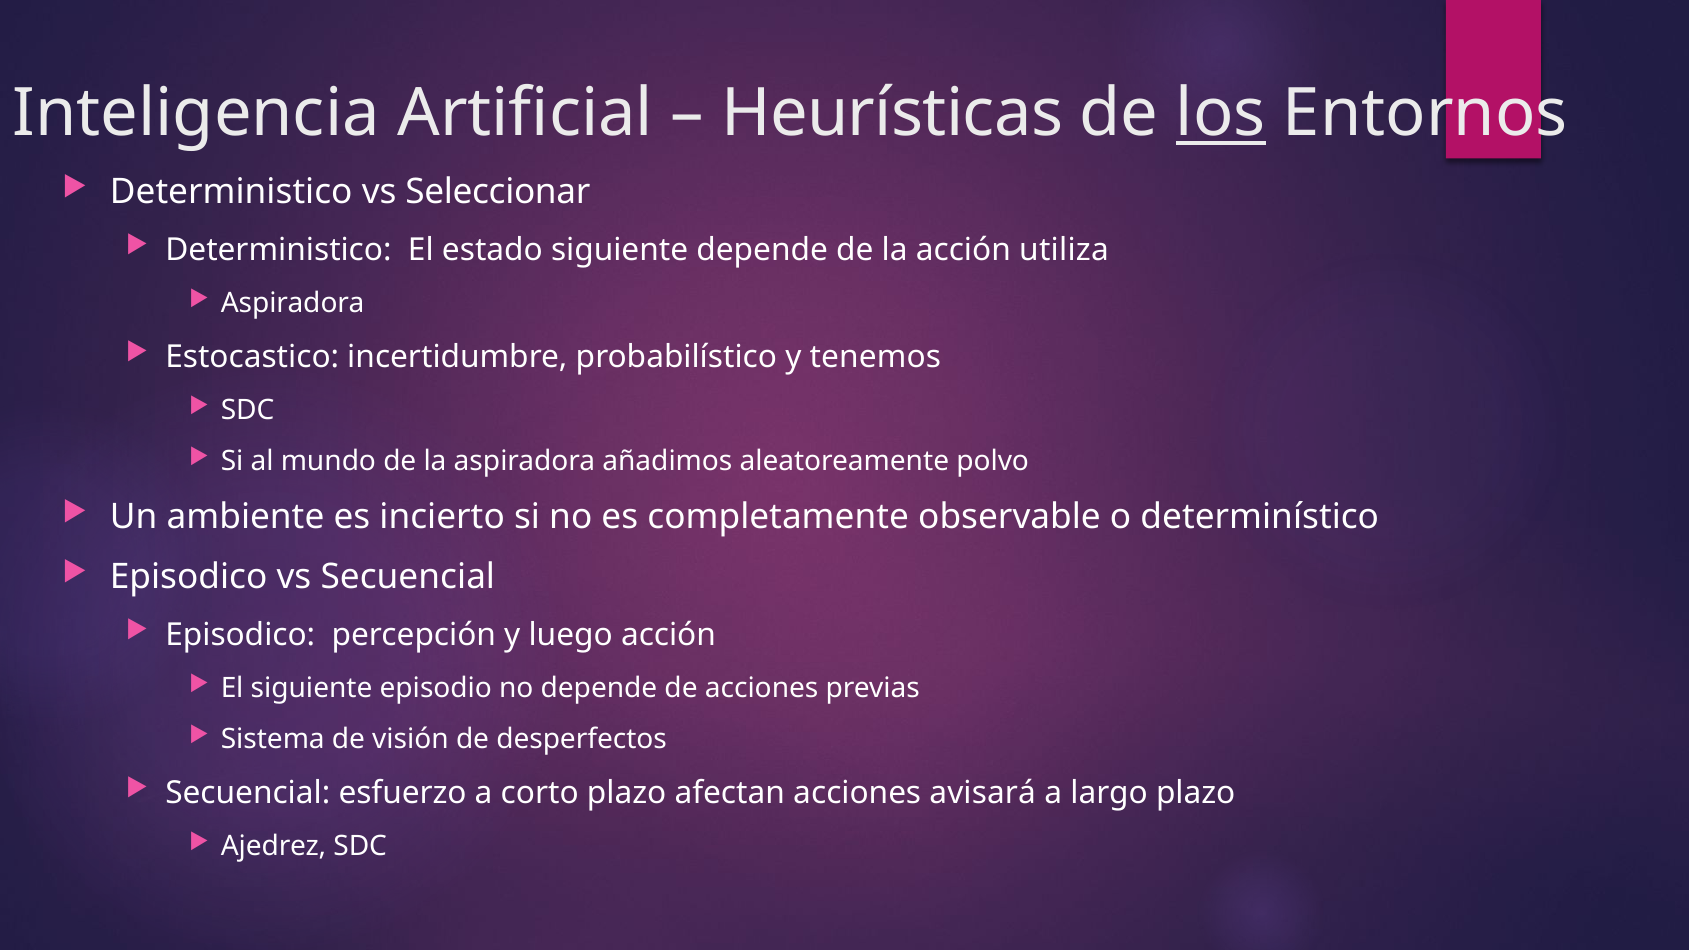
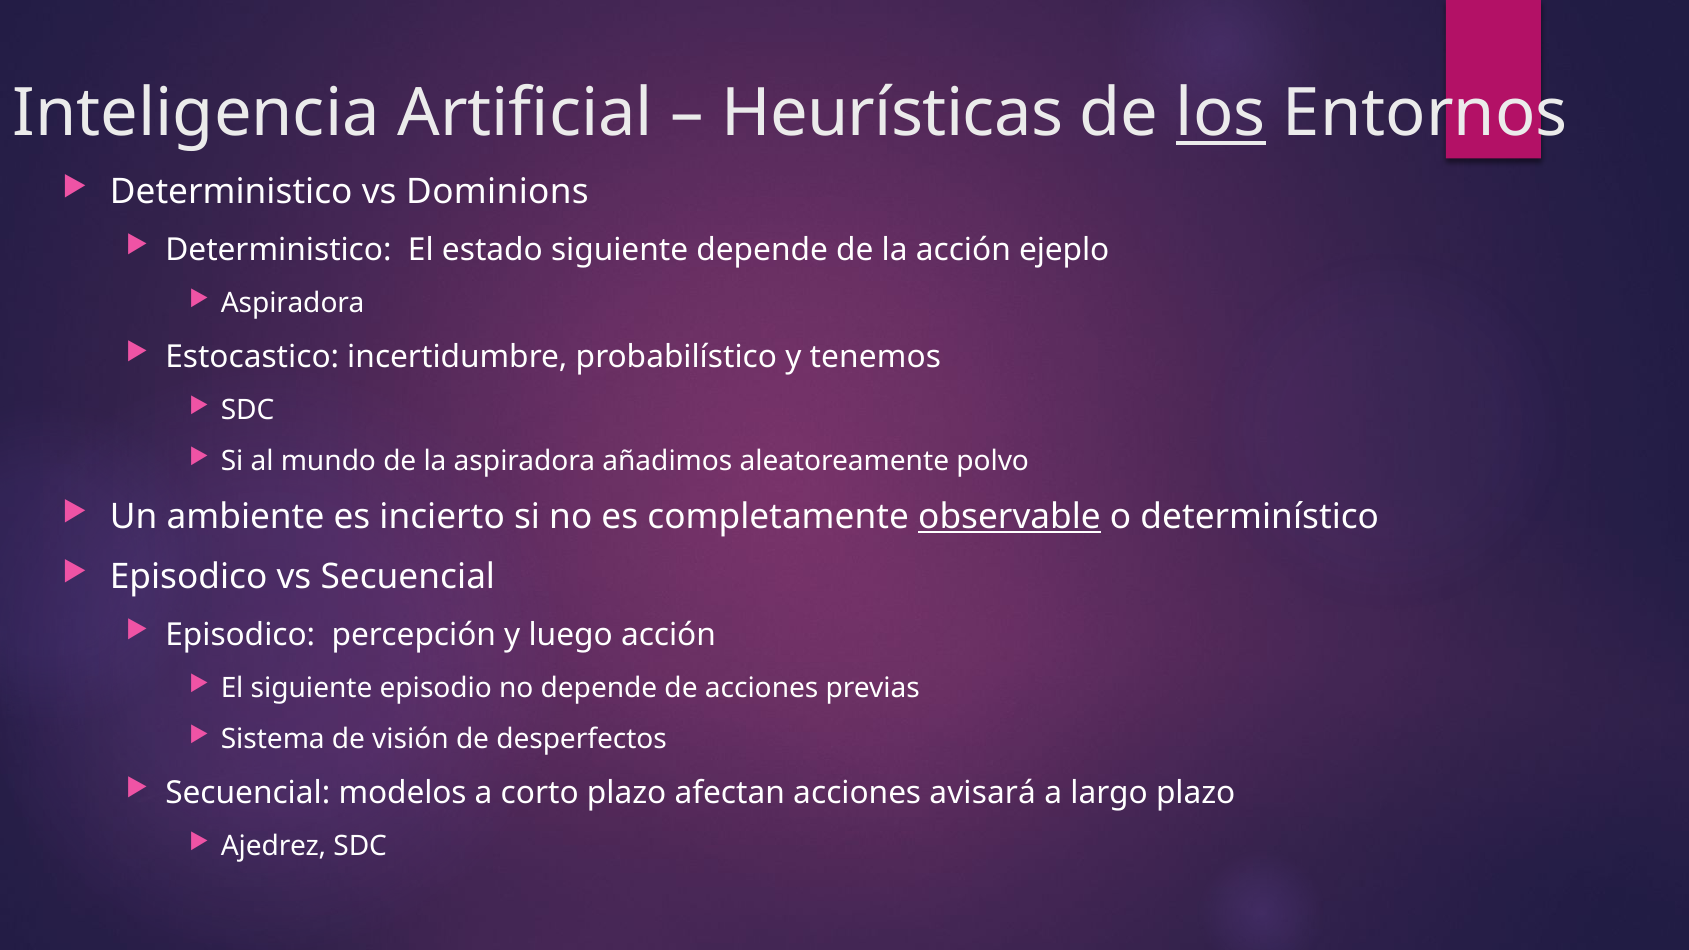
Seleccionar: Seleccionar -> Dominions
utiliza: utiliza -> ejeplo
observable underline: none -> present
esfuerzo: esfuerzo -> modelos
